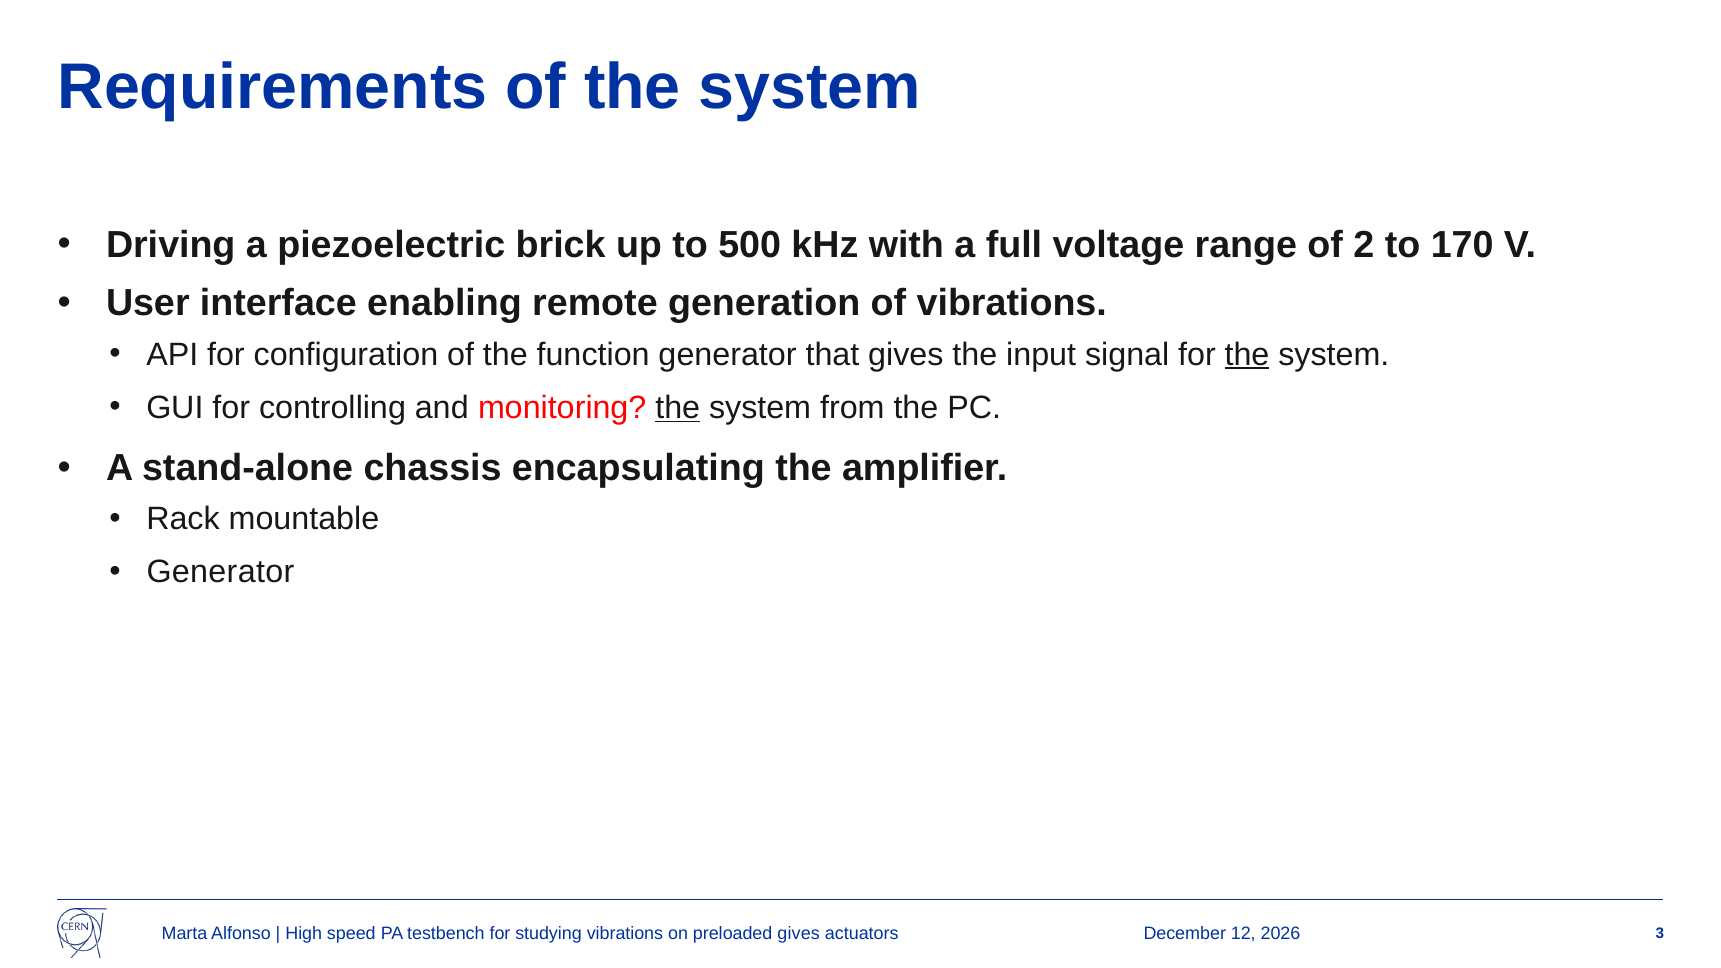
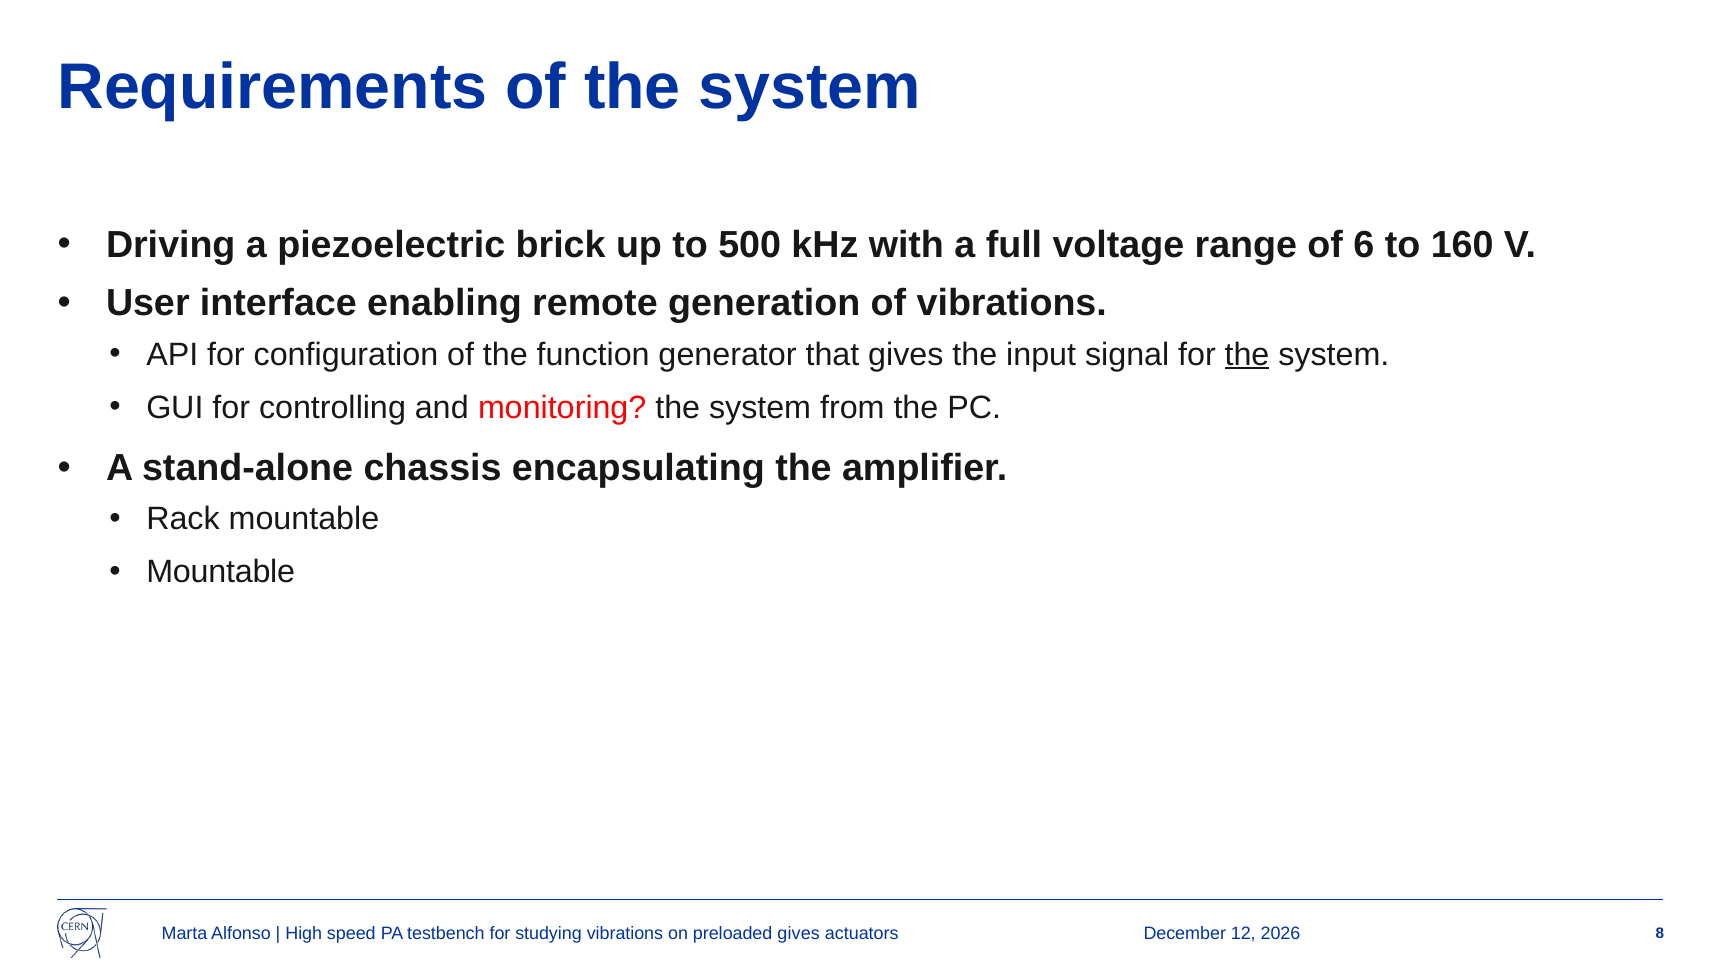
2: 2 -> 6
170: 170 -> 160
the at (678, 408) underline: present -> none
Generator at (220, 572): Generator -> Mountable
3: 3 -> 8
